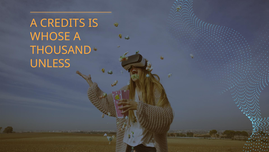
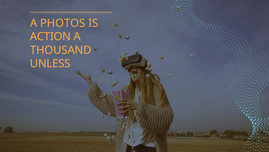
CREDITS: CREDITS -> PHOTOS
WHOSE: WHOSE -> ACTION
